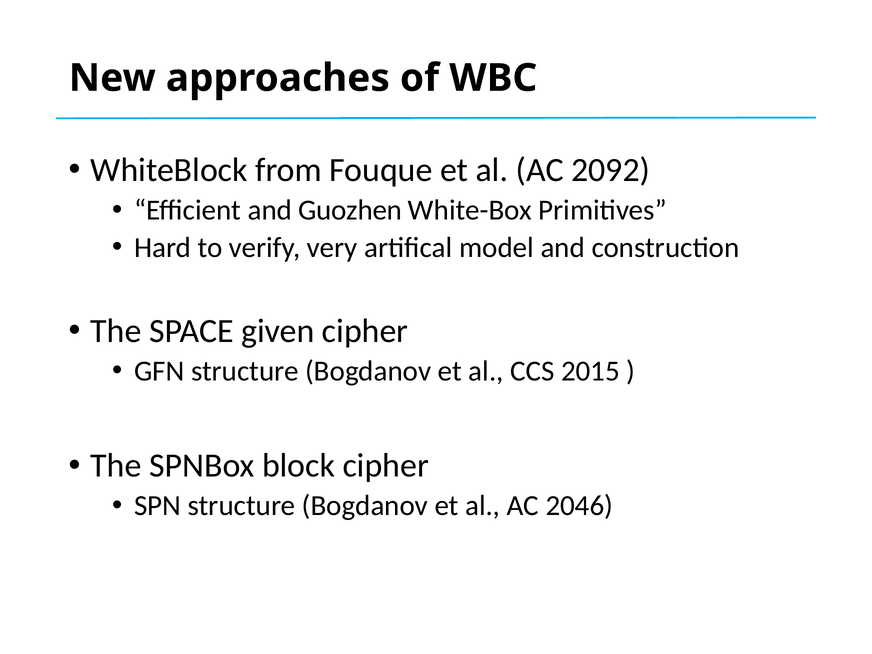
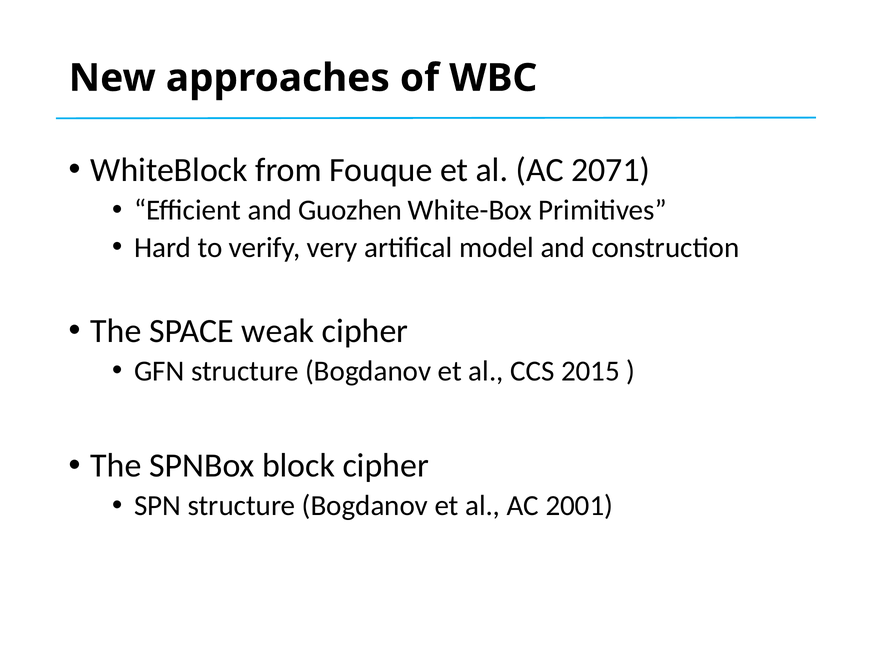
2092: 2092 -> 2071
given: given -> weak
2046: 2046 -> 2001
